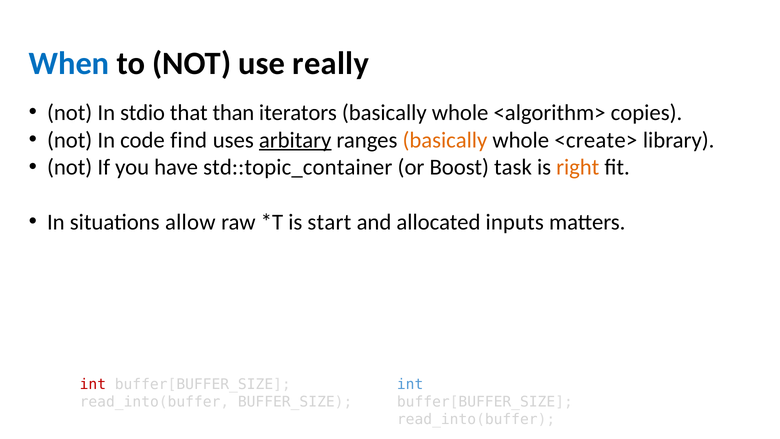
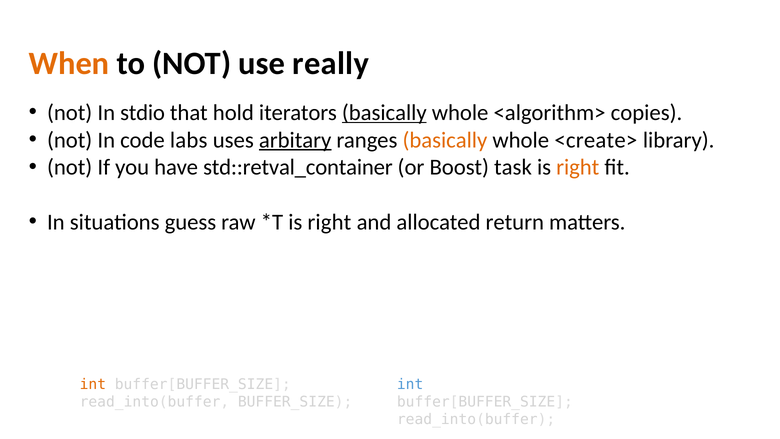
When colour: blue -> orange
than: than -> hold
basically at (384, 113) underline: none -> present
find: find -> labs
std::topic_container: std::topic_container -> std::retval_container
allow: allow -> guess
start at (329, 222): start -> right
inputs: inputs -> return
int at (93, 384) colour: red -> orange
